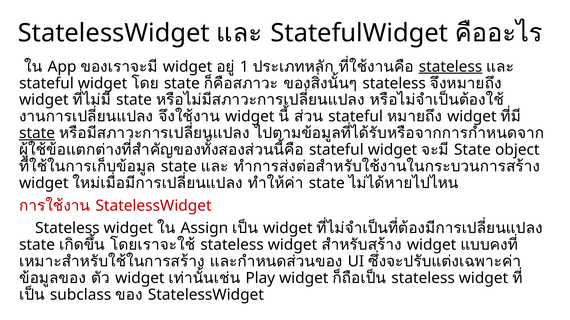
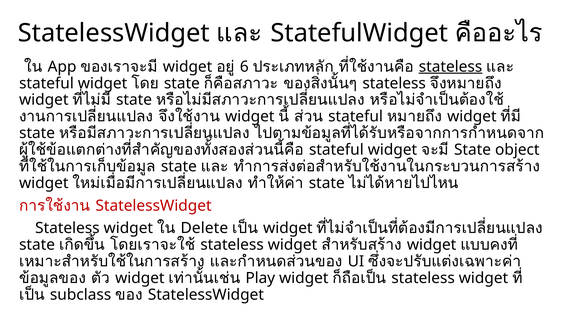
1: 1 -> 6
state at (37, 133) underline: present -> none
Assign: Assign -> Delete
